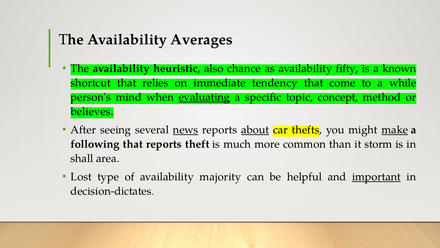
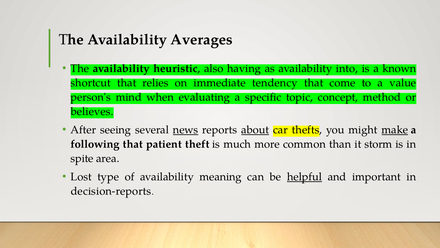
chance: chance -> having
fifty: fifty -> into
while: while -> value
evaluating underline: present -> none
that reports: reports -> patient
shall: shall -> spite
majority: majority -> meaning
helpful underline: none -> present
important underline: present -> none
decision-dictates: decision-dictates -> decision-reports
